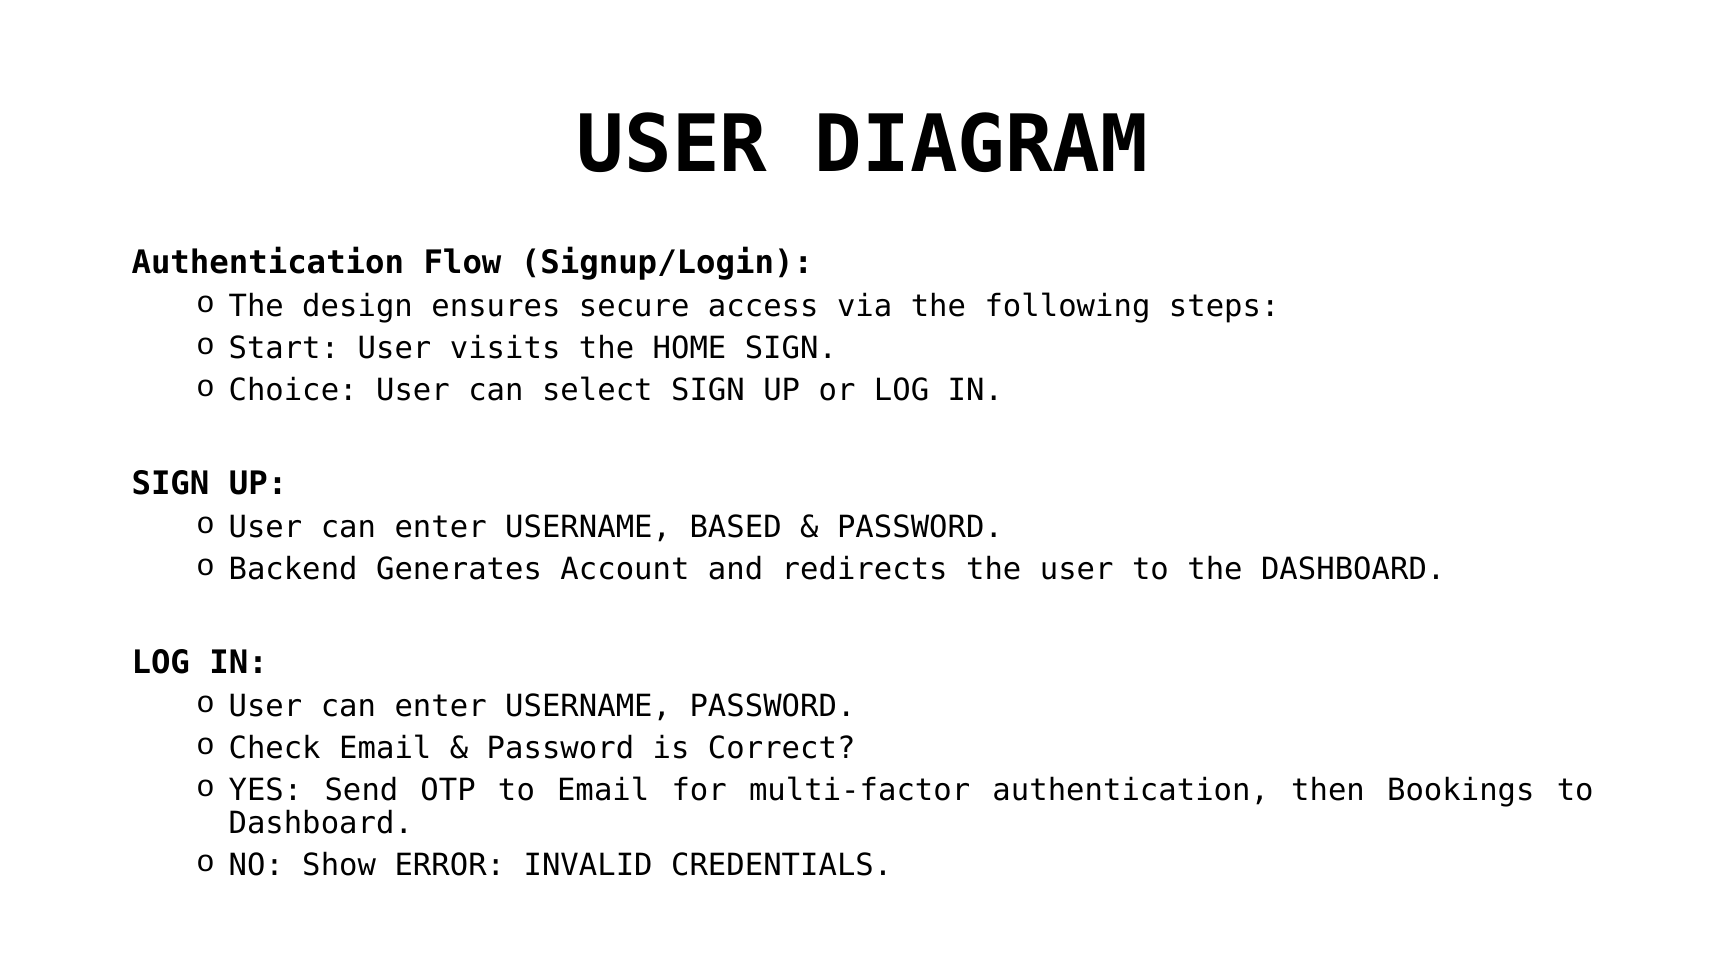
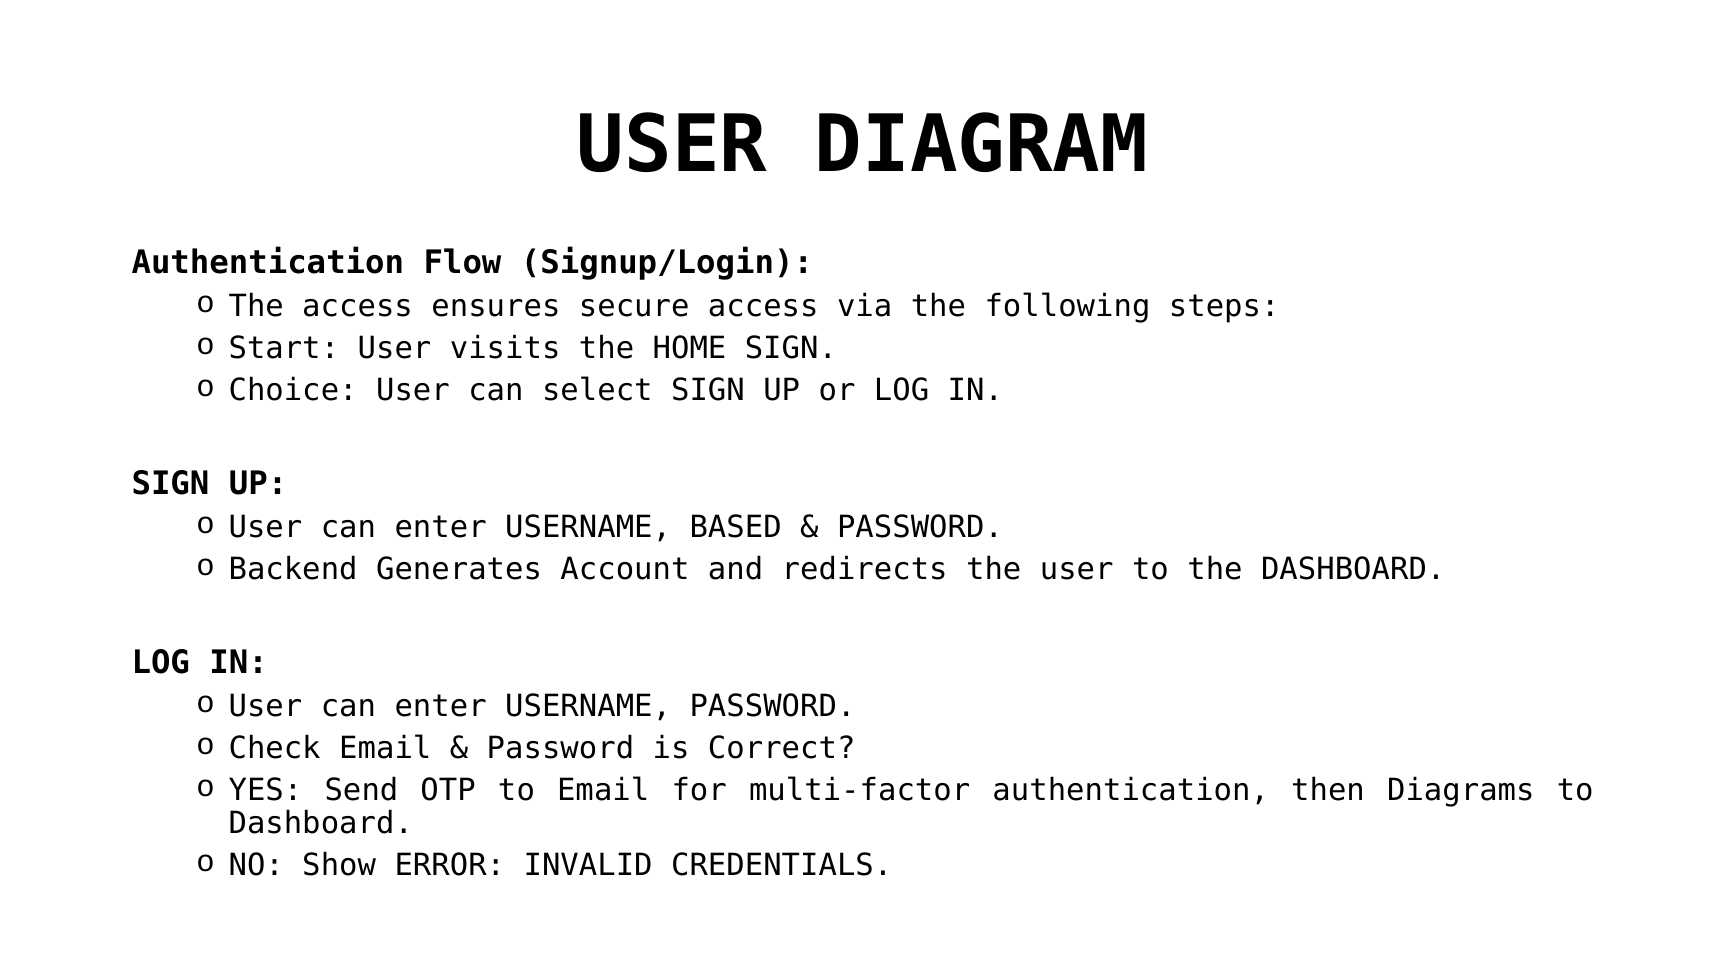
The design: design -> access
Bookings: Bookings -> Diagrams
